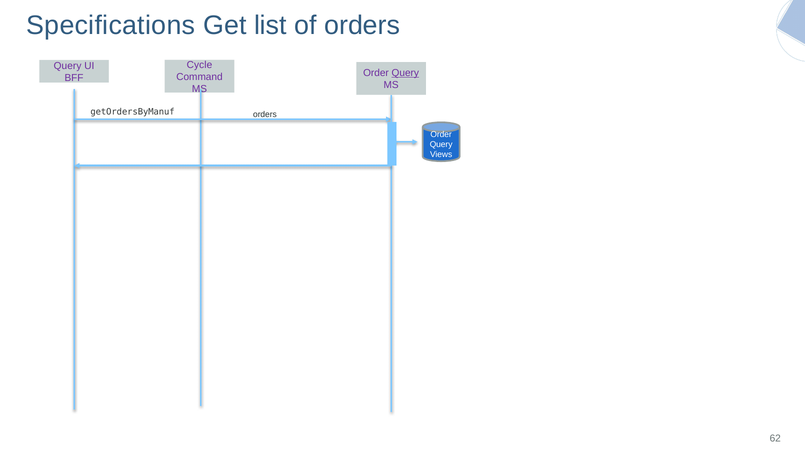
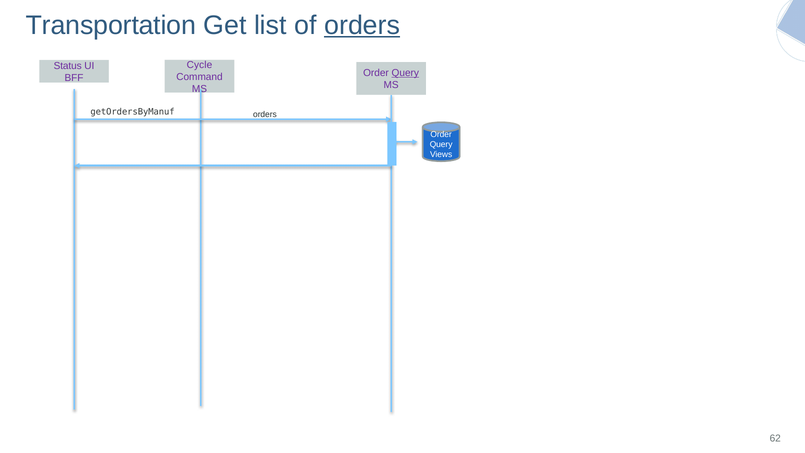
Specifications: Specifications -> Transportation
orders at (362, 25) underline: none -> present
Query at (68, 66): Query -> Status
